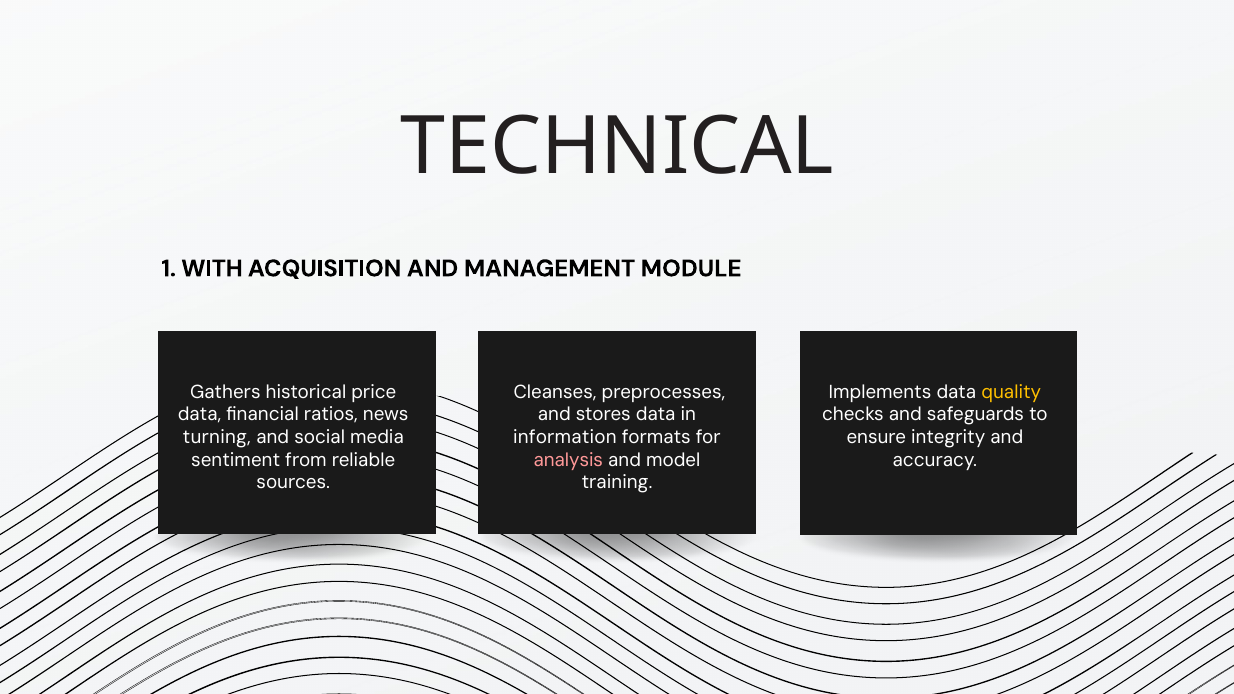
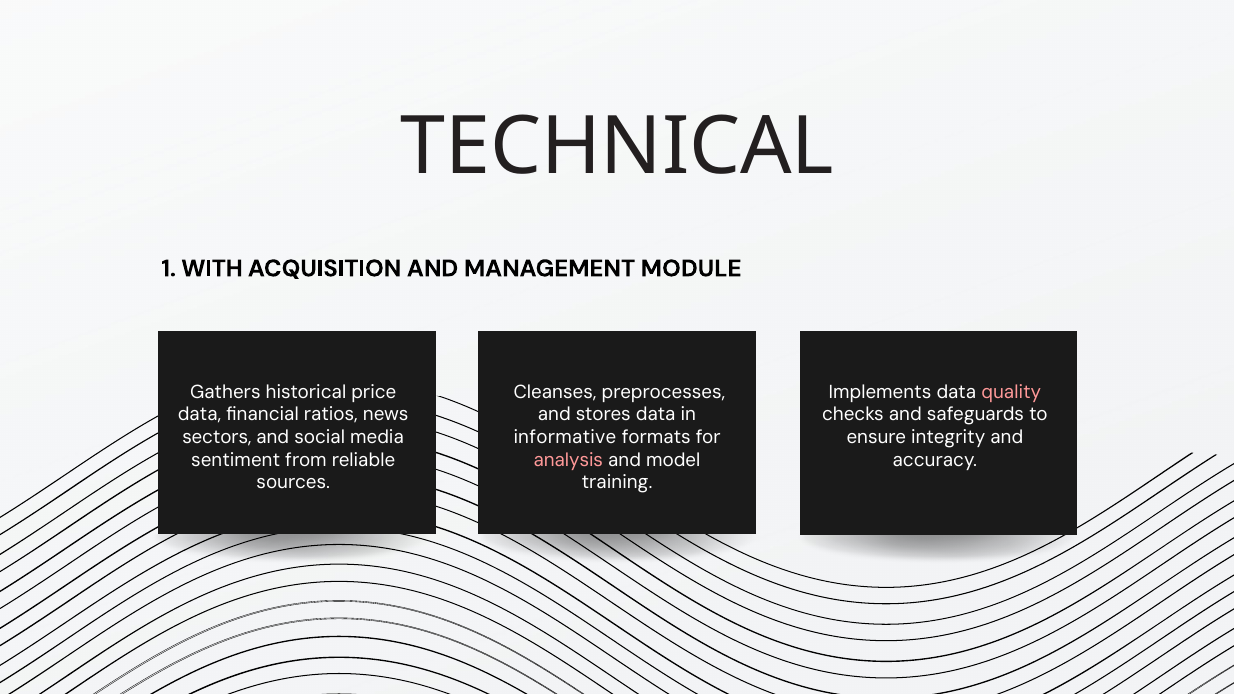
quality colour: yellow -> pink
turning: turning -> sectors
information: information -> informative
